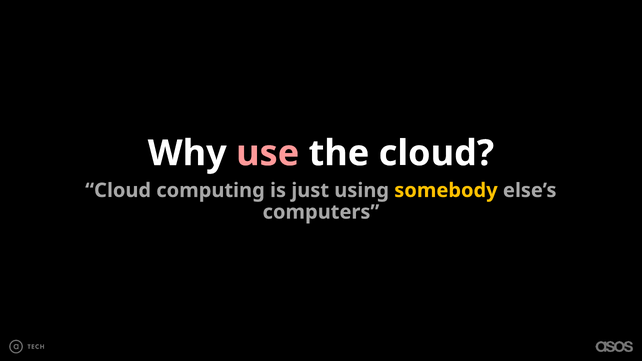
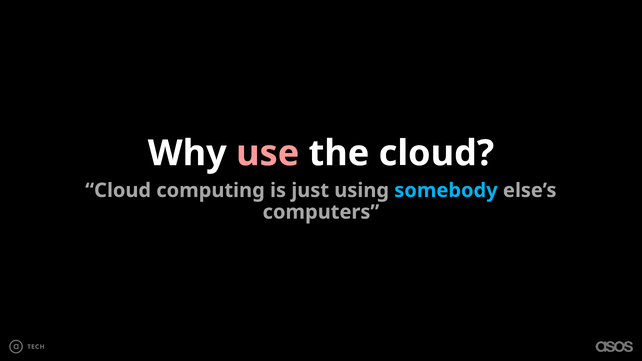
somebody colour: yellow -> light blue
